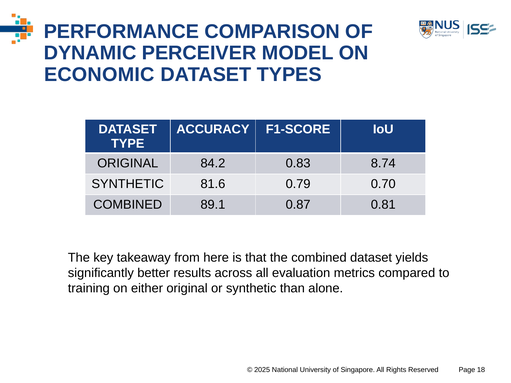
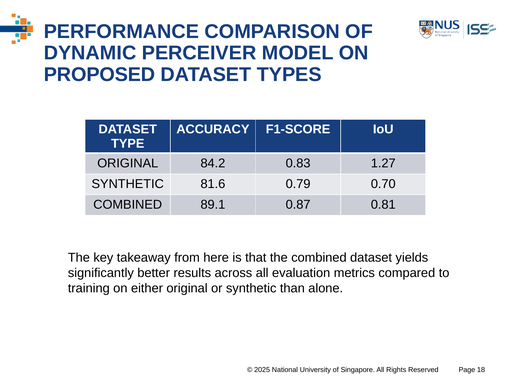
ECONOMIC: ECONOMIC -> PROPOSED
8.74: 8.74 -> 1.27
